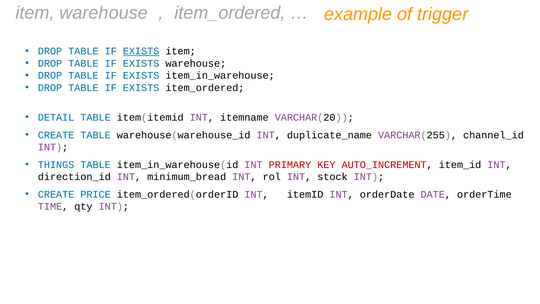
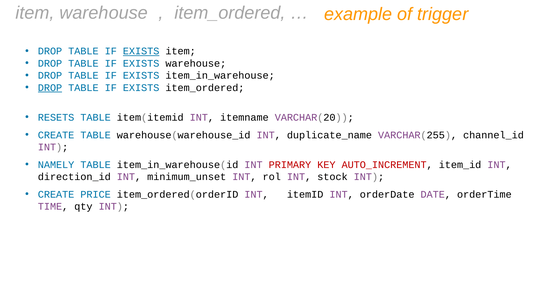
DROP at (50, 88) underline: none -> present
DETAIL: DETAIL -> RESETS
THINGS: THINGS -> NAMELY
minimum_bread: minimum_bread -> minimum_unset
